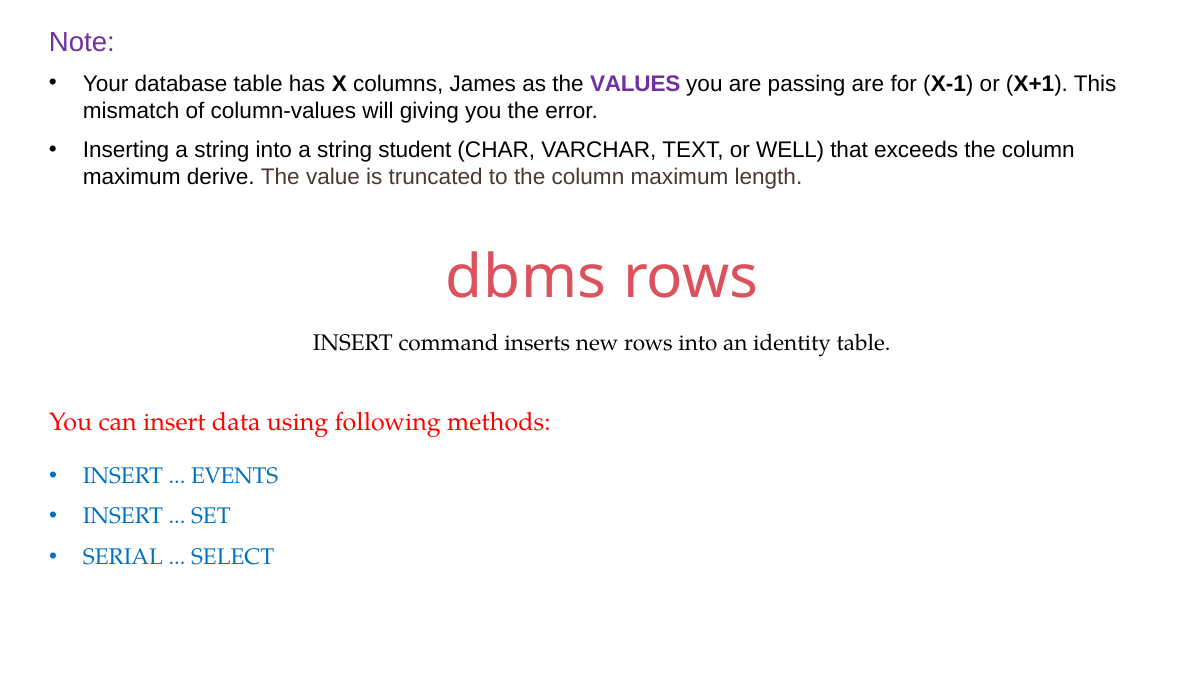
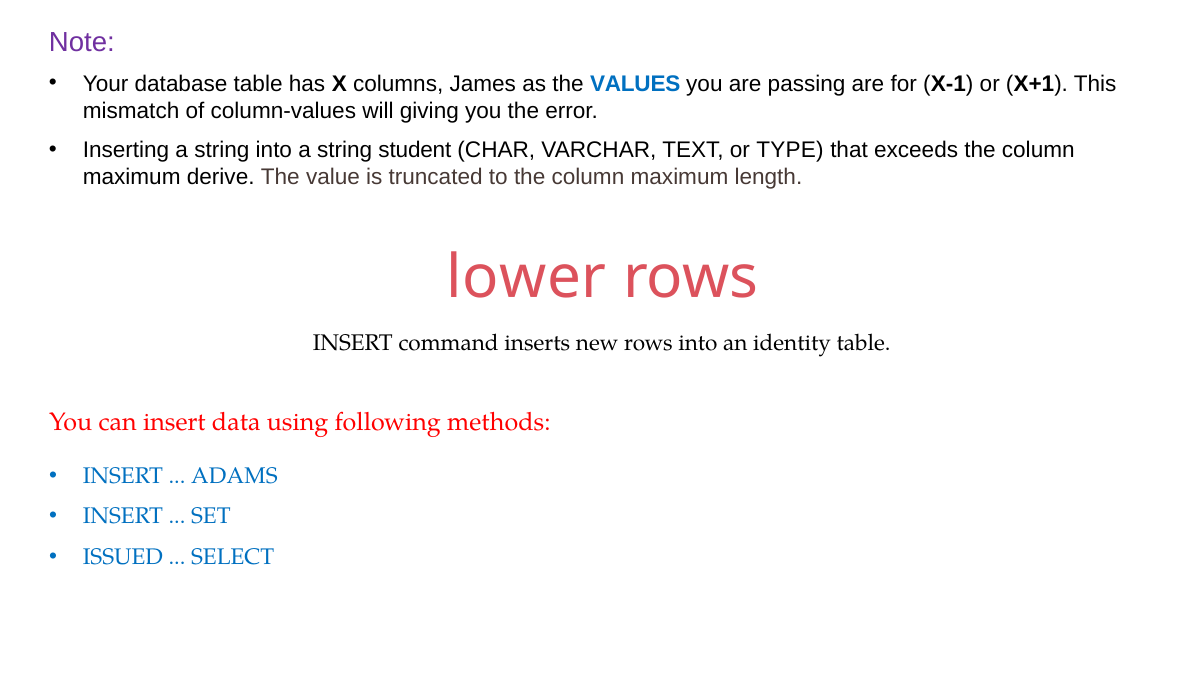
VALUES colour: purple -> blue
WELL: WELL -> TYPE
dbms: dbms -> lower
EVENTS: EVENTS -> ADAMS
SERIAL: SERIAL -> ISSUED
